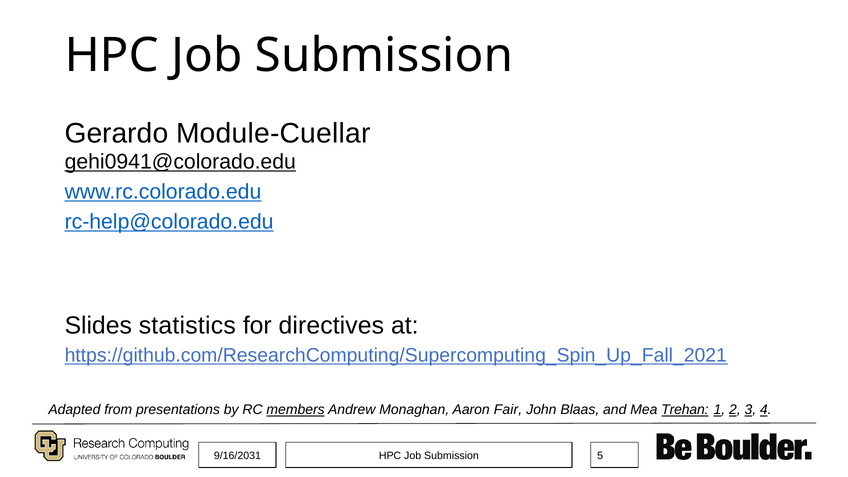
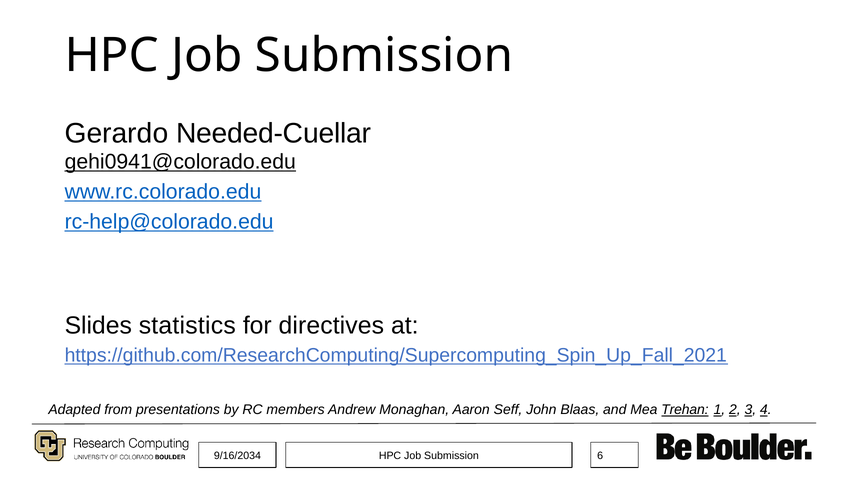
Module-Cuellar: Module-Cuellar -> Needed-Cuellar
members underline: present -> none
Fair: Fair -> Seff
9/16/2031: 9/16/2031 -> 9/16/2034
5: 5 -> 6
